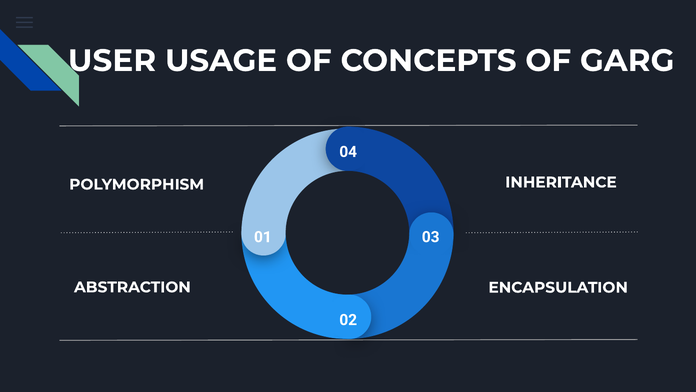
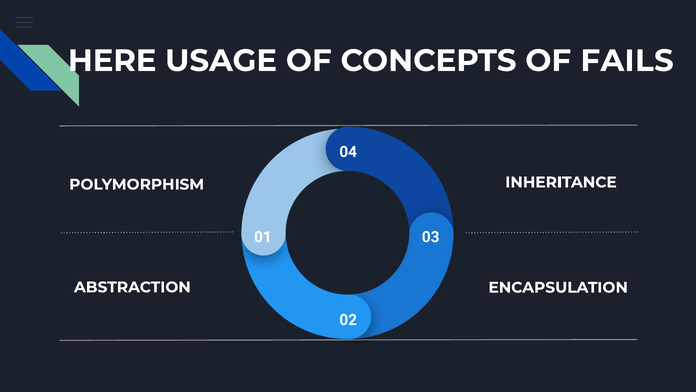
USER: USER -> HERE
GARG: GARG -> FAILS
